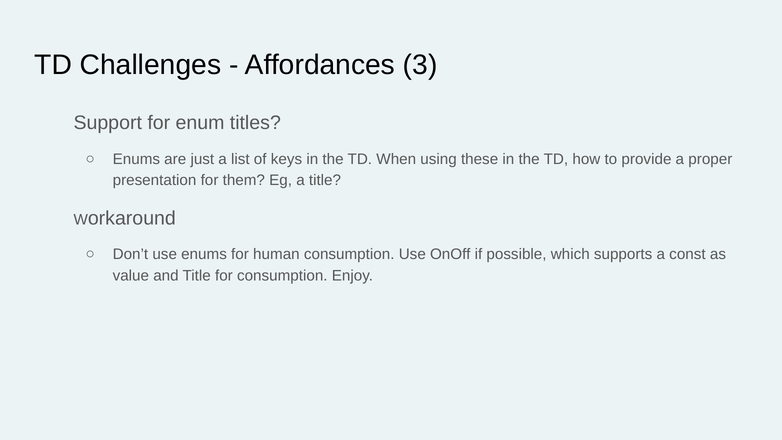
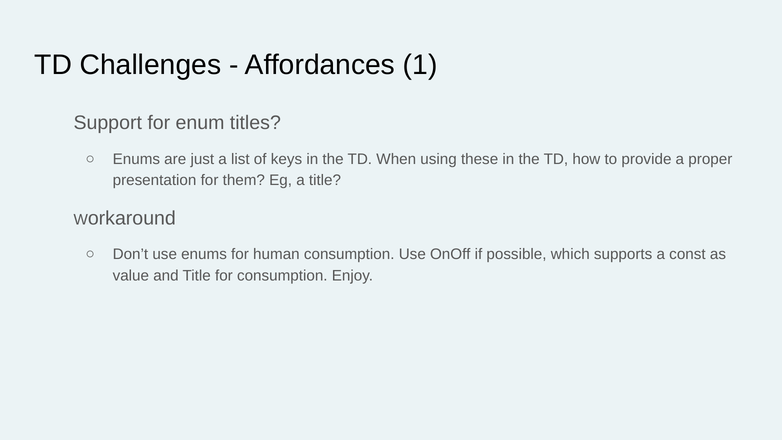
3: 3 -> 1
